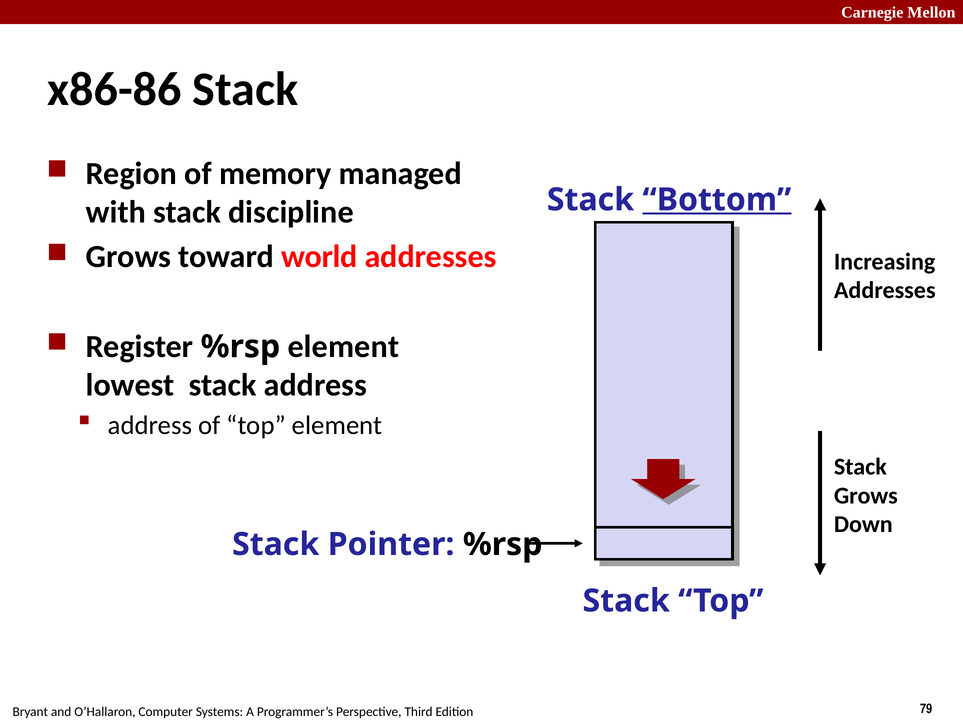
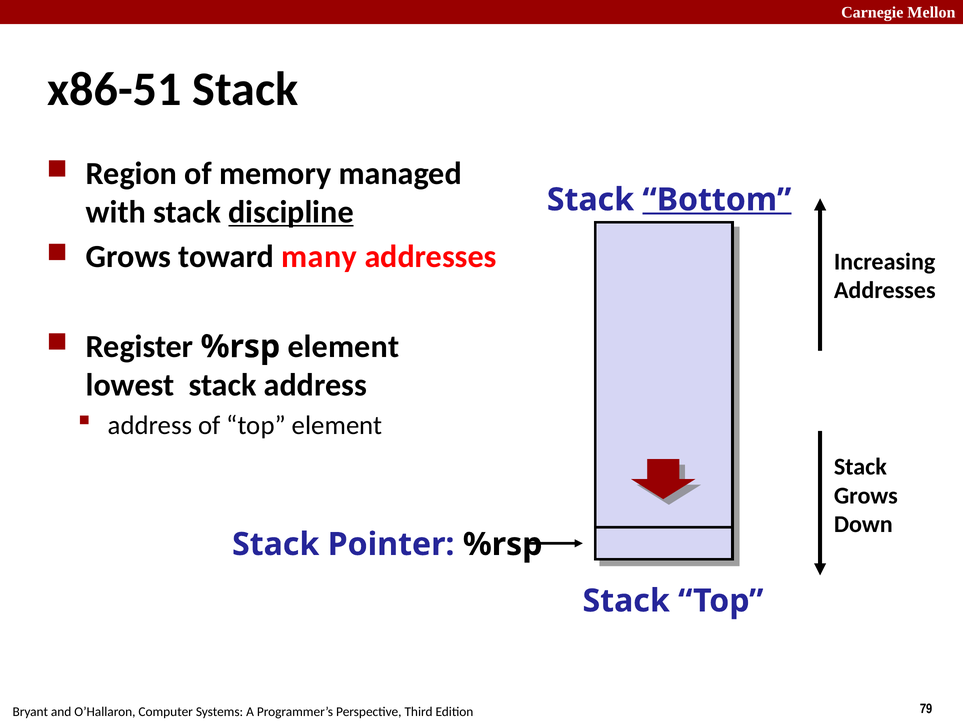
x86-86: x86-86 -> x86-51
discipline underline: none -> present
world: world -> many
